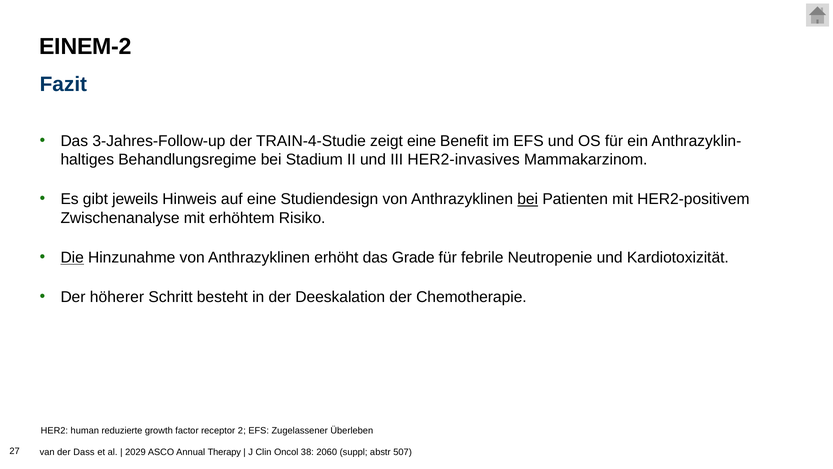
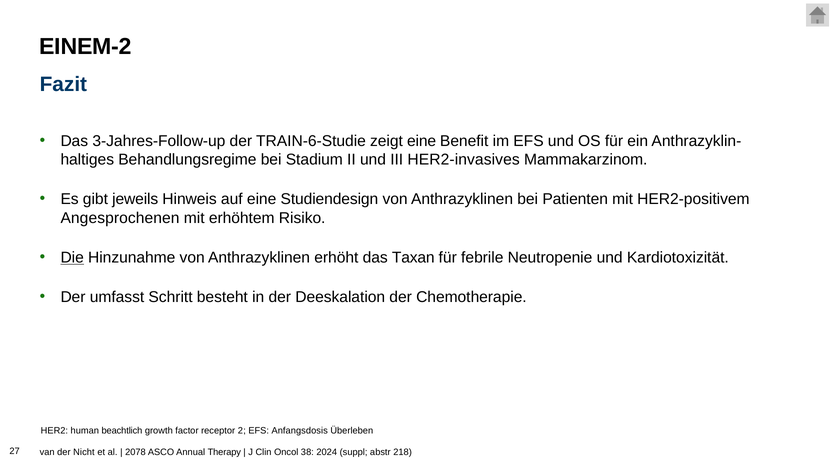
TRAIN-4-Studie: TRAIN-4-Studie -> TRAIN-6-Studie
bei at (528, 199) underline: present -> none
Zwischenanalyse: Zwischenanalyse -> Angesprochenen
Grade: Grade -> Taxan
höherer: höherer -> umfasst
reduzierte: reduzierte -> beachtlich
Zugelassener: Zugelassener -> Anfangsdosis
Dass: Dass -> Nicht
2029: 2029 -> 2078
2060: 2060 -> 2024
507: 507 -> 218
